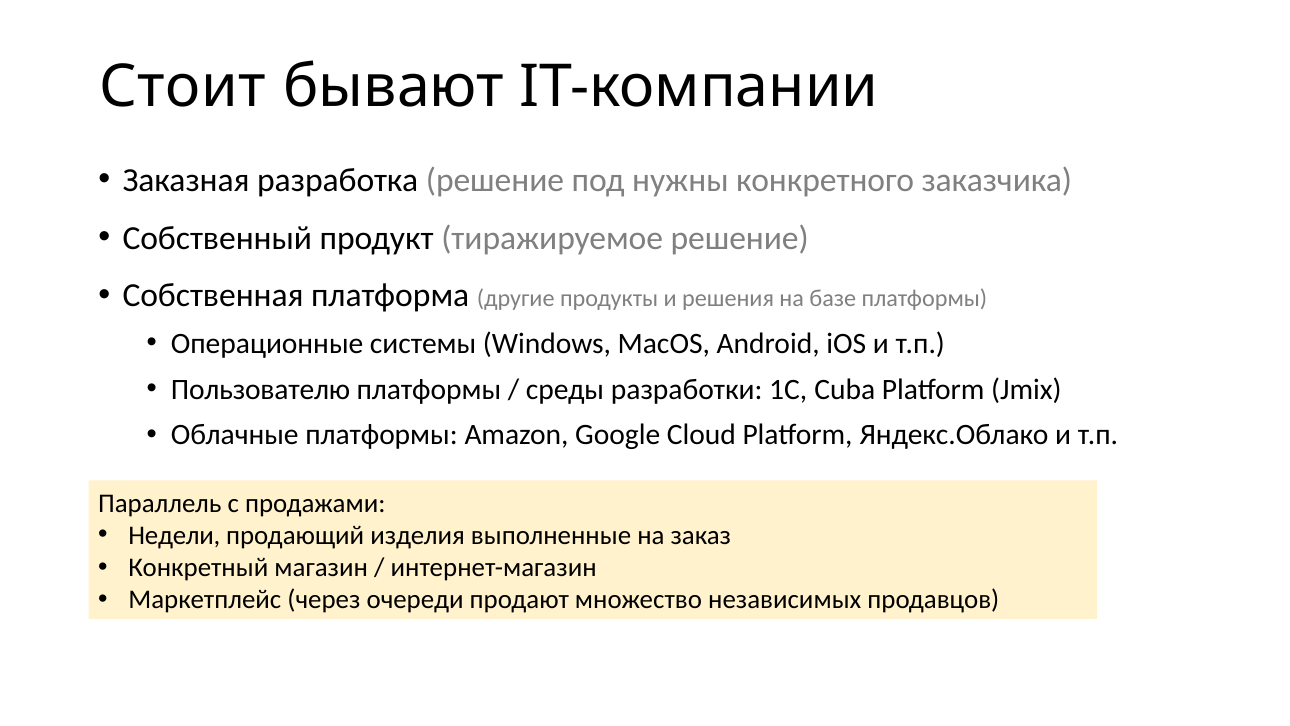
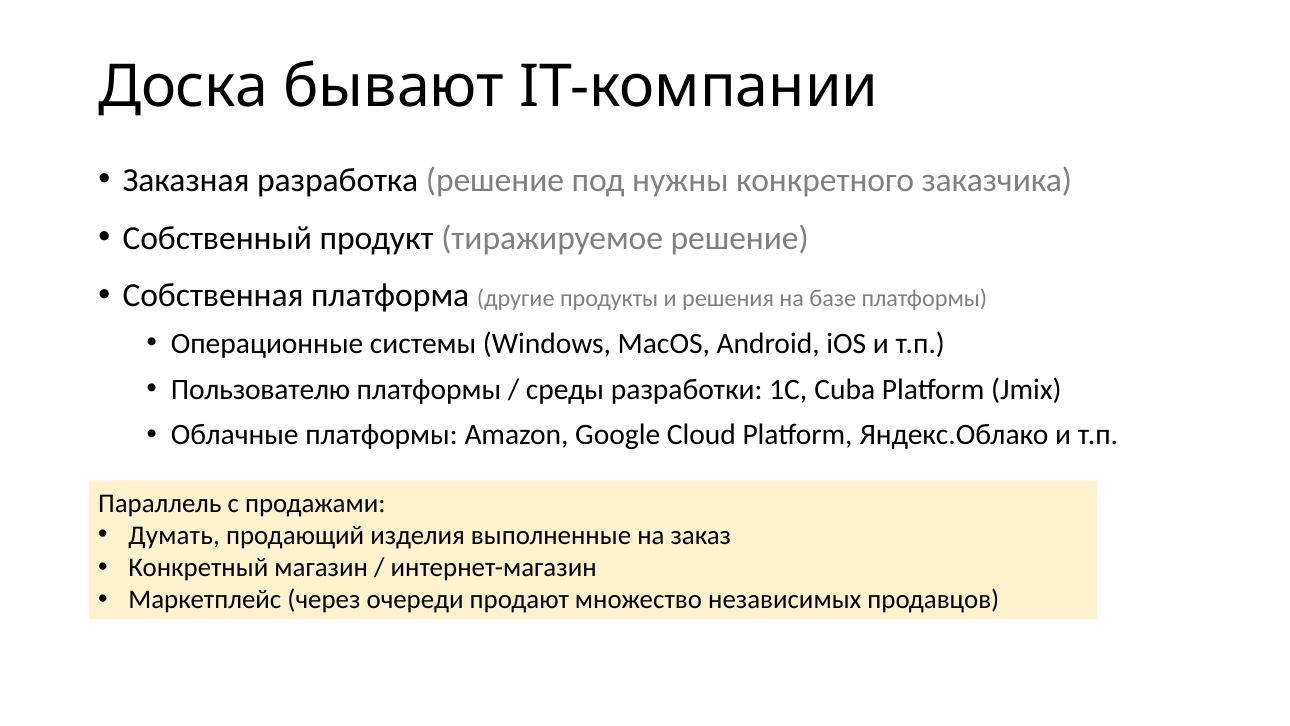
Стоит: Стоит -> Доска
Недели: Недели -> Думать
